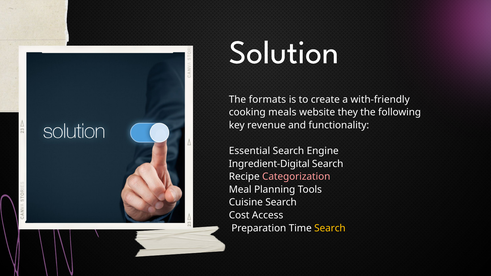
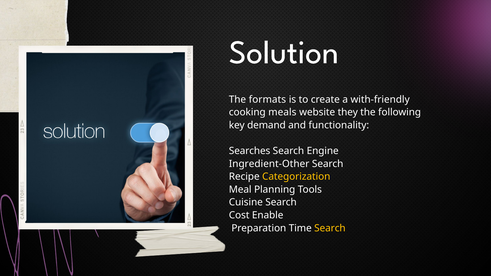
revenue: revenue -> demand
Essential: Essential -> Searches
Ingredient-Digital: Ingredient-Digital -> Ingredient-Other
Categorization colour: pink -> yellow
Access: Access -> Enable
